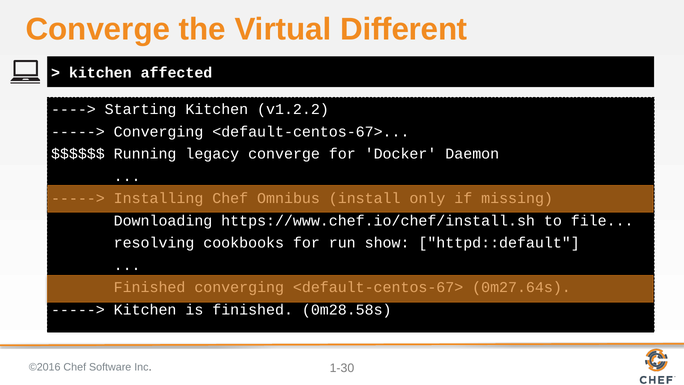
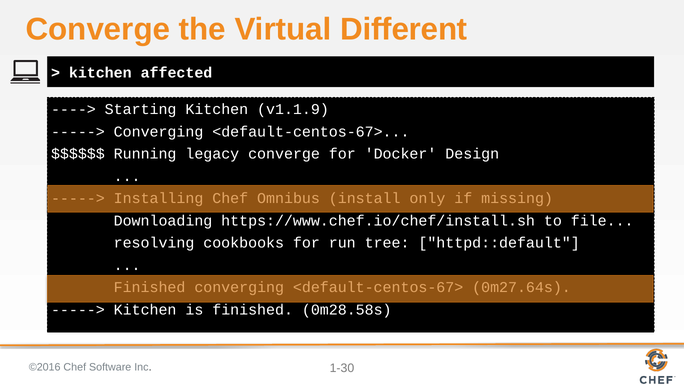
v1.2.2: v1.2.2 -> v1.1.9
Daemon: Daemon -> Design
show: show -> tree
